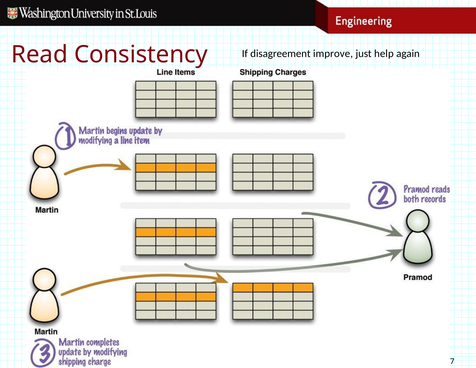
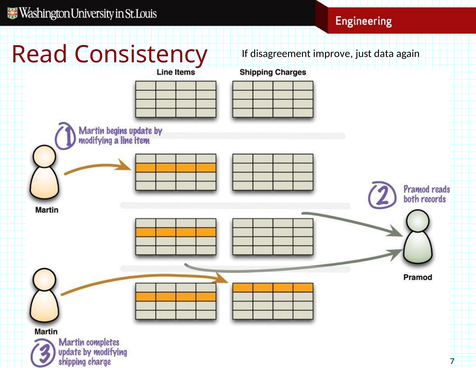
help: help -> data
